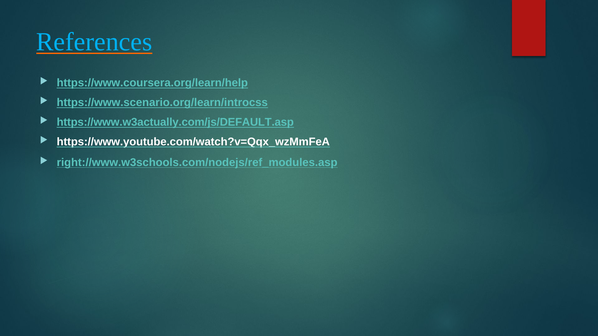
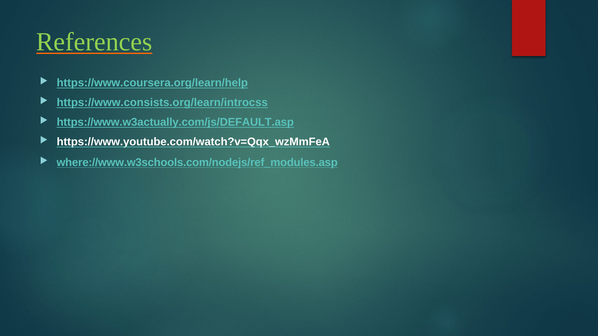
References colour: light blue -> light green
https://www.scenario.org/learn/introcss: https://www.scenario.org/learn/introcss -> https://www.consists.org/learn/introcss
right://www.w3schools.com/nodejs/ref_modules.asp: right://www.w3schools.com/nodejs/ref_modules.asp -> where://www.w3schools.com/nodejs/ref_modules.asp
